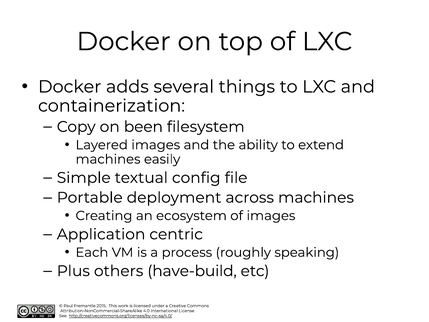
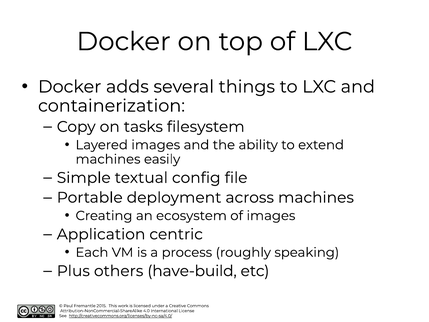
been: been -> tasks
